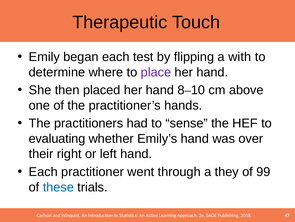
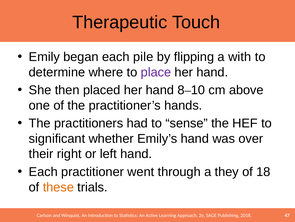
test: test -> pile
evaluating: evaluating -> significant
99: 99 -> 18
these colour: blue -> orange
